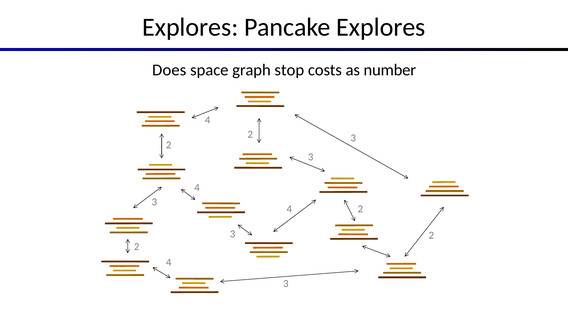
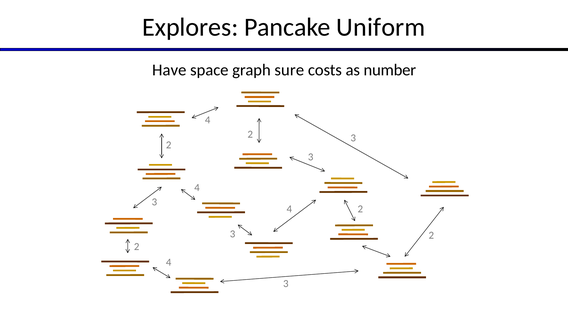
Pancake Explores: Explores -> Uniform
Does: Does -> Have
stop: stop -> sure
